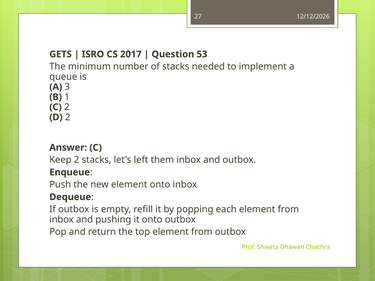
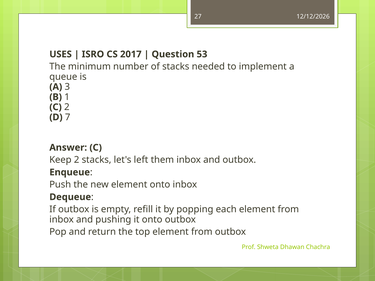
GETS: GETS -> USES
D 2: 2 -> 7
